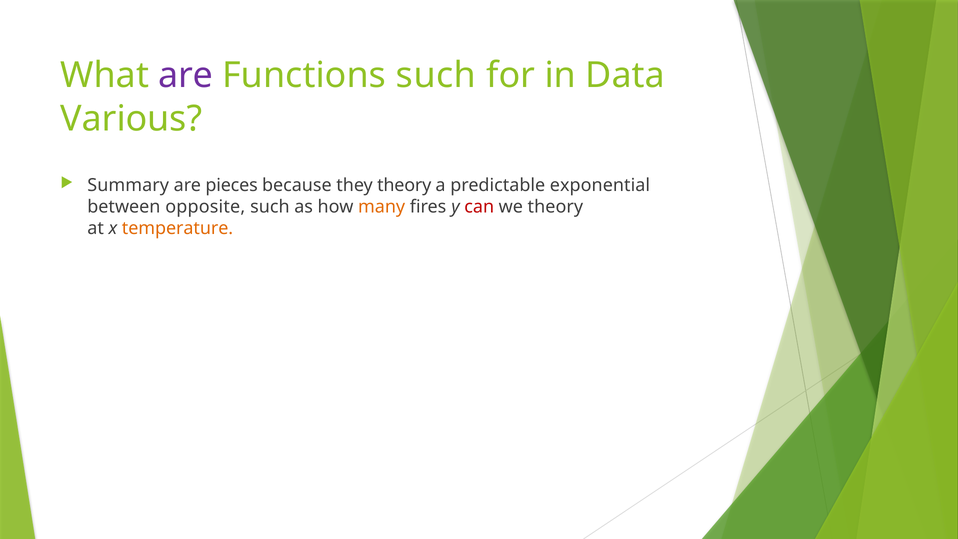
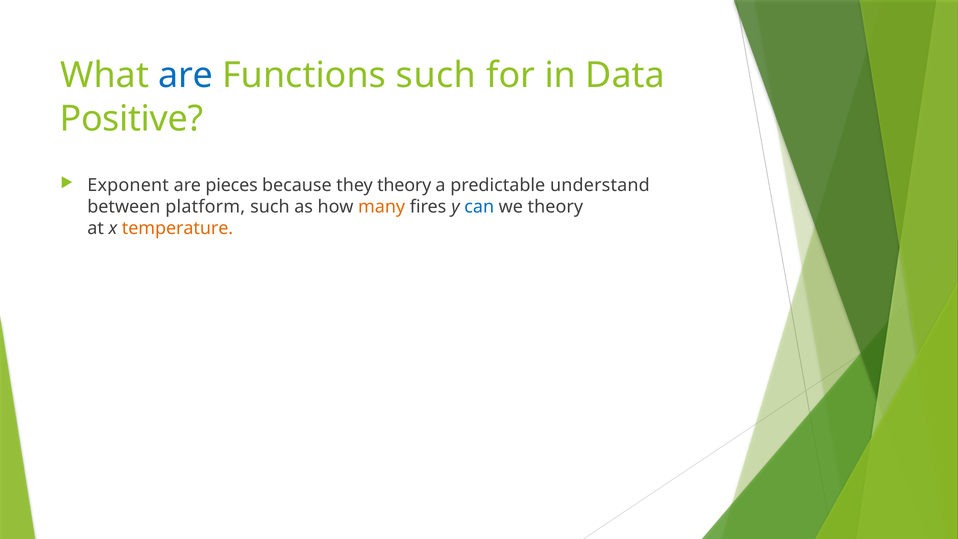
are at (186, 76) colour: purple -> blue
Various: Various -> Positive
Summary: Summary -> Exponent
exponential: exponential -> understand
opposite: opposite -> platform
can colour: red -> blue
